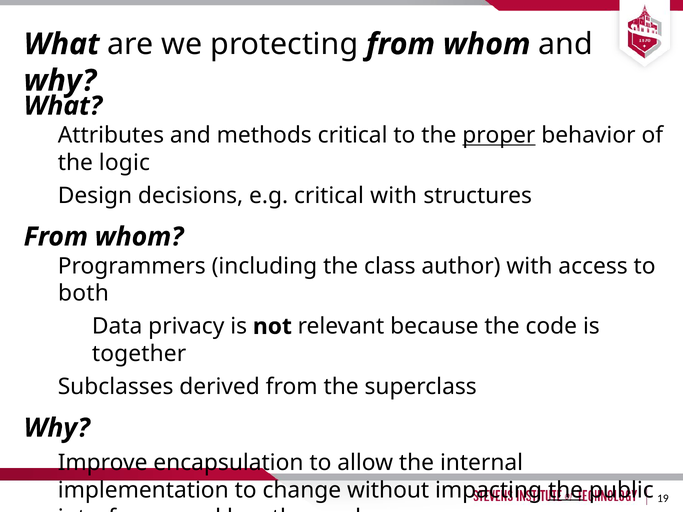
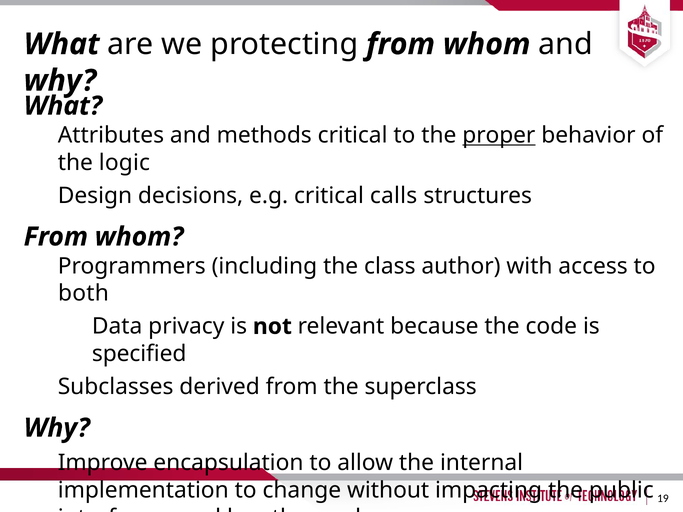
critical with: with -> calls
together: together -> specified
the at (566, 491) underline: present -> none
